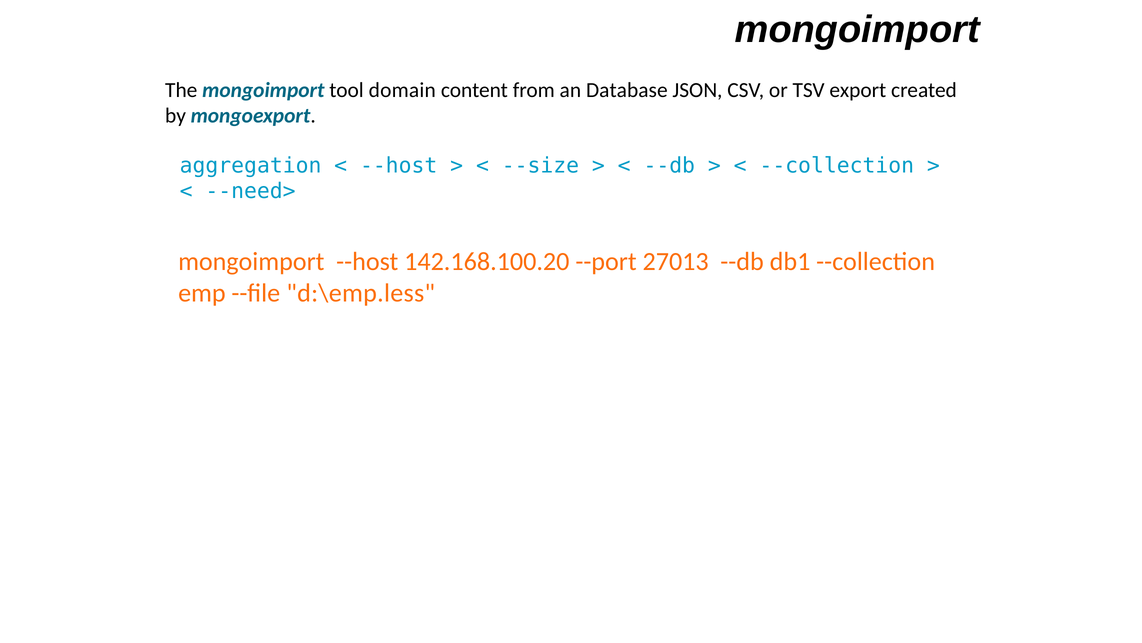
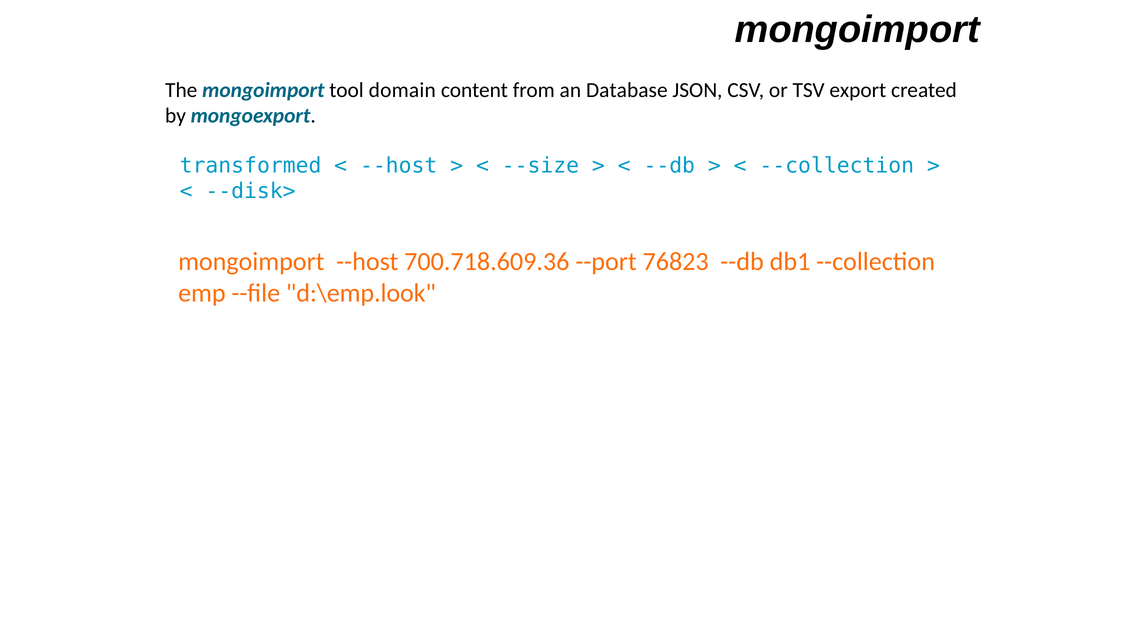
aggregation: aggregation -> transformed
--need>: --need> -> --disk>
142.168.100.20: 142.168.100.20 -> 700.718.609.36
27013: 27013 -> 76823
d:\emp.less: d:\emp.less -> d:\emp.look
